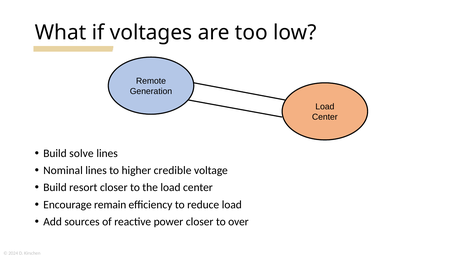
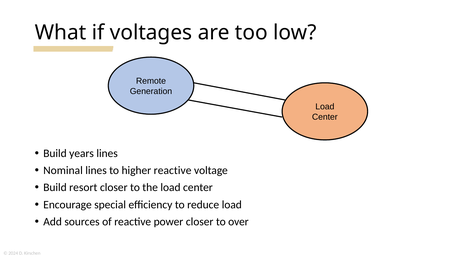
solve: solve -> years
higher credible: credible -> reactive
remain: remain -> special
